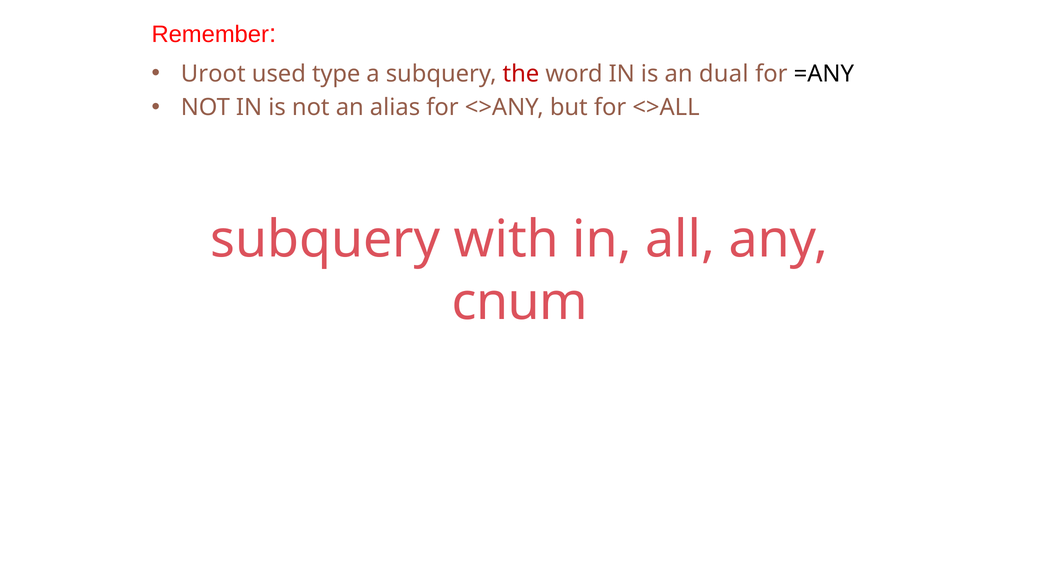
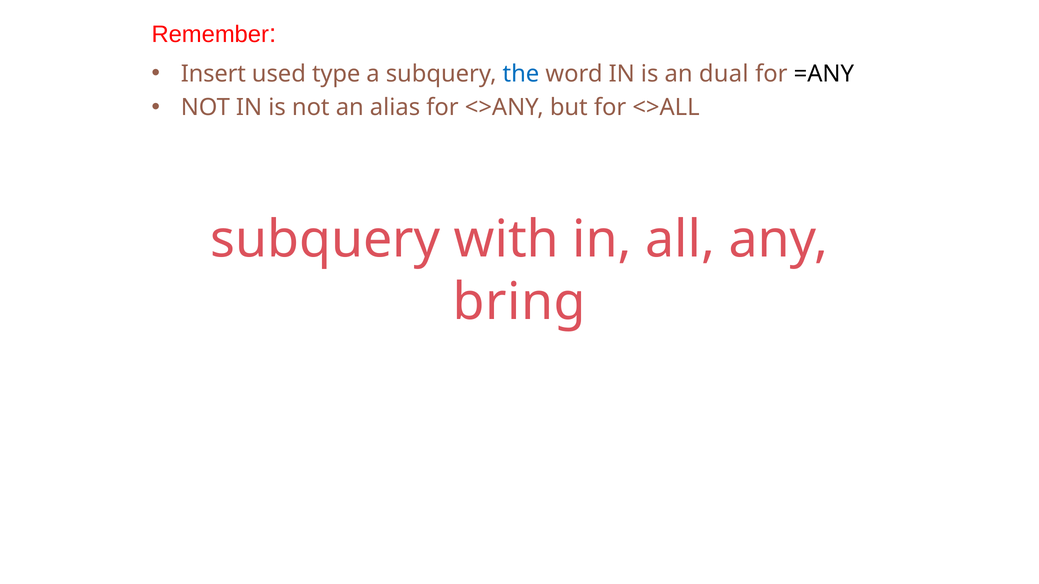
Uroot: Uroot -> Insert
the colour: red -> blue
cnum: cnum -> bring
